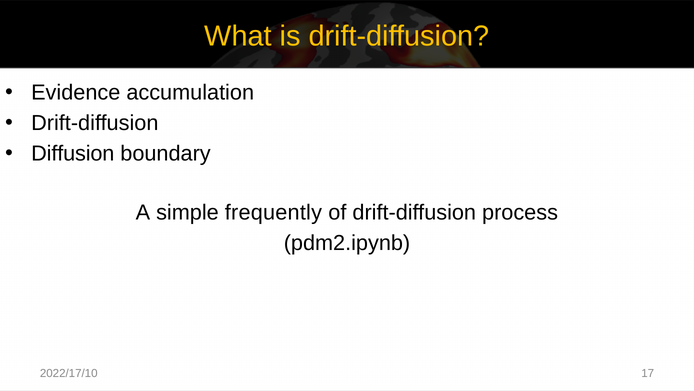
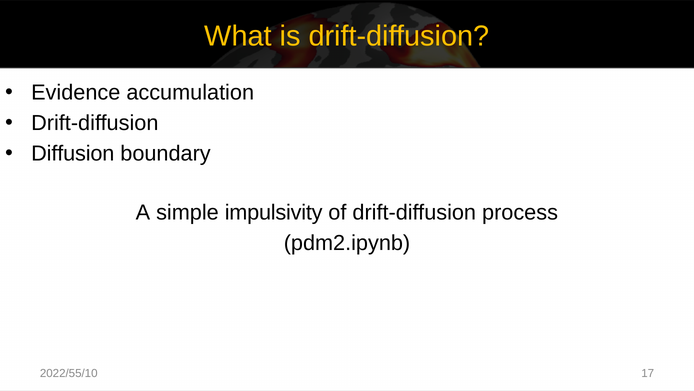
frequently: frequently -> impulsivity
2022/17/10: 2022/17/10 -> 2022/55/10
